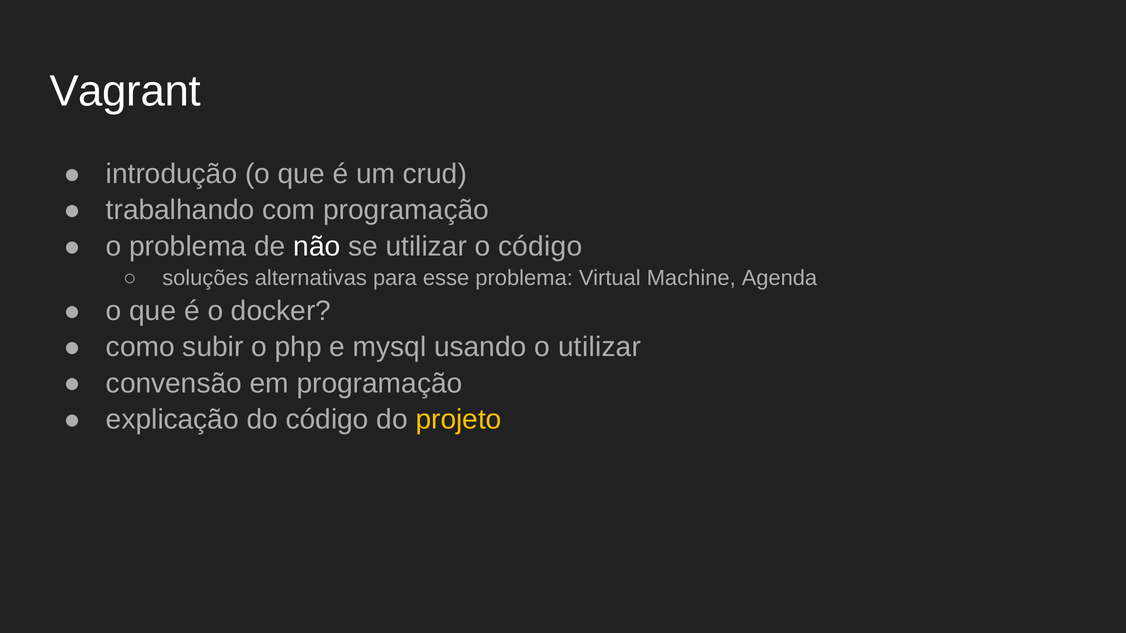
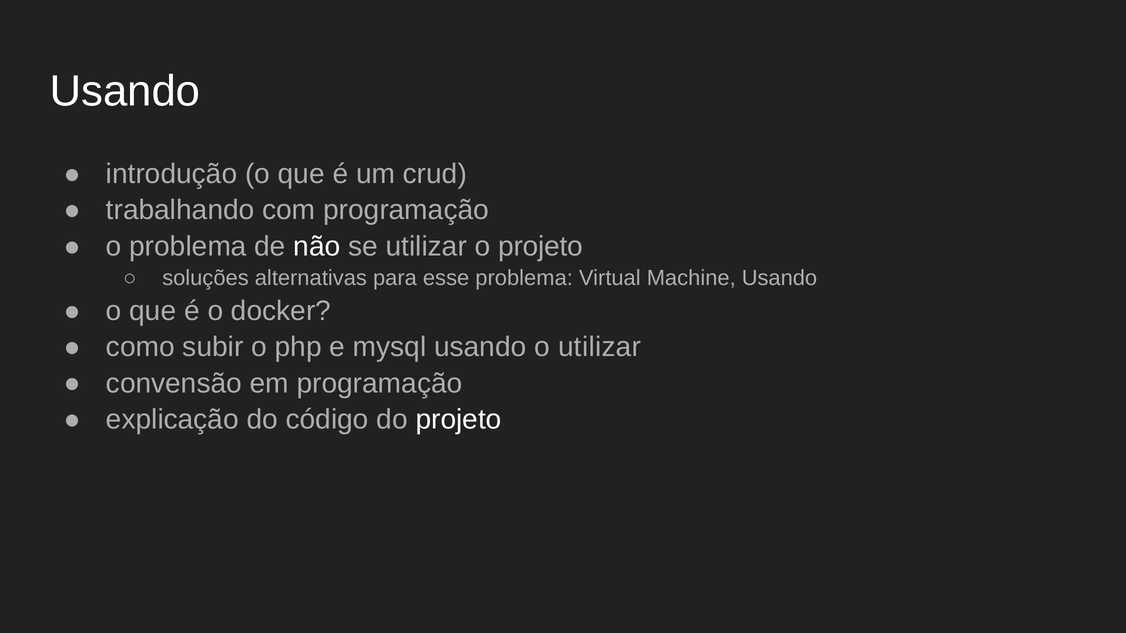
Vagrant at (125, 91): Vagrant -> Usando
o código: código -> projeto
Machine Agenda: Agenda -> Usando
projeto at (459, 420) colour: yellow -> white
